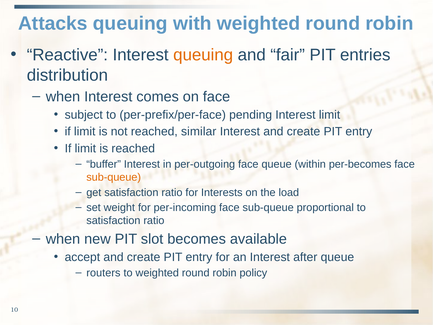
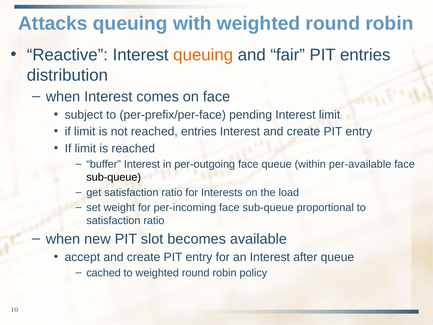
reached similar: similar -> entries
per-becomes: per-becomes -> per-available
sub-queue at (114, 177) colour: orange -> black
routers: routers -> cached
